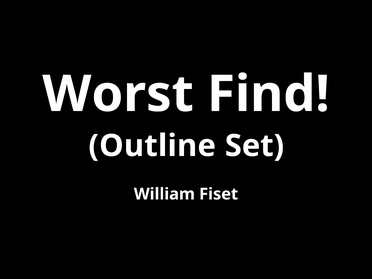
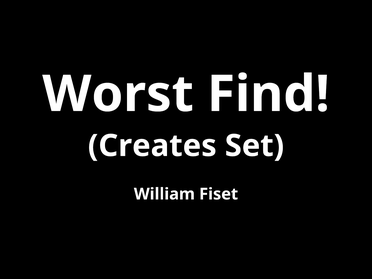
Outline: Outline -> Creates
